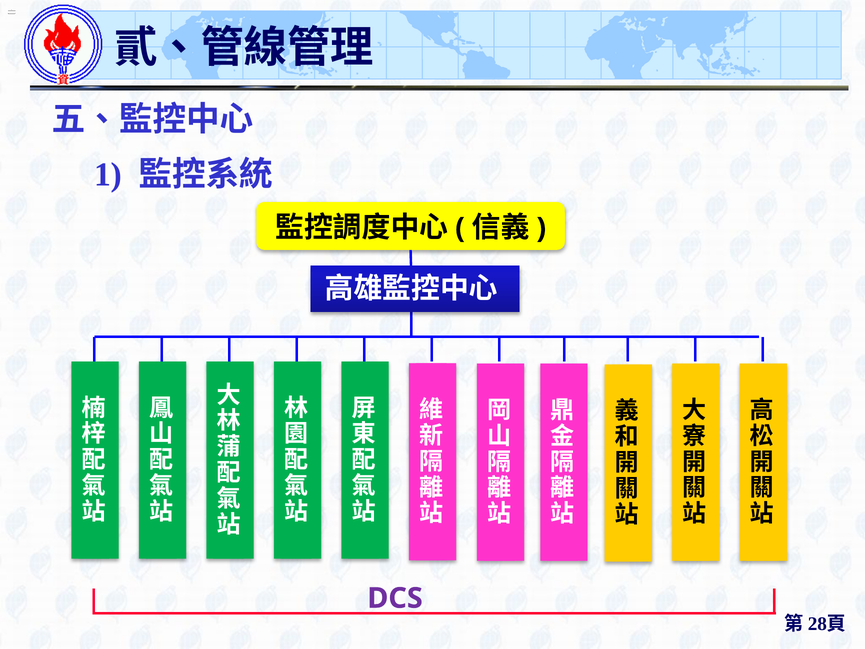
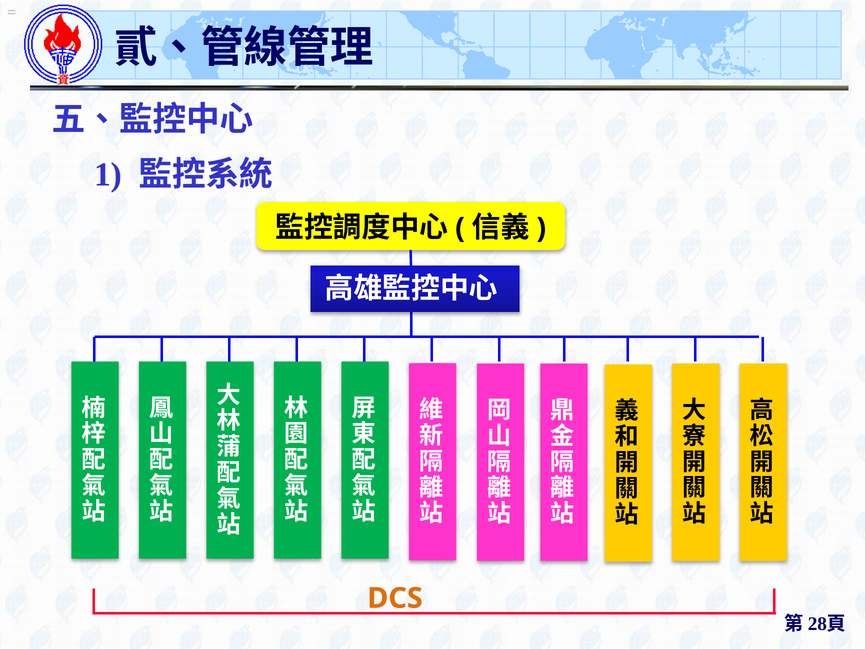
DCS colour: purple -> orange
